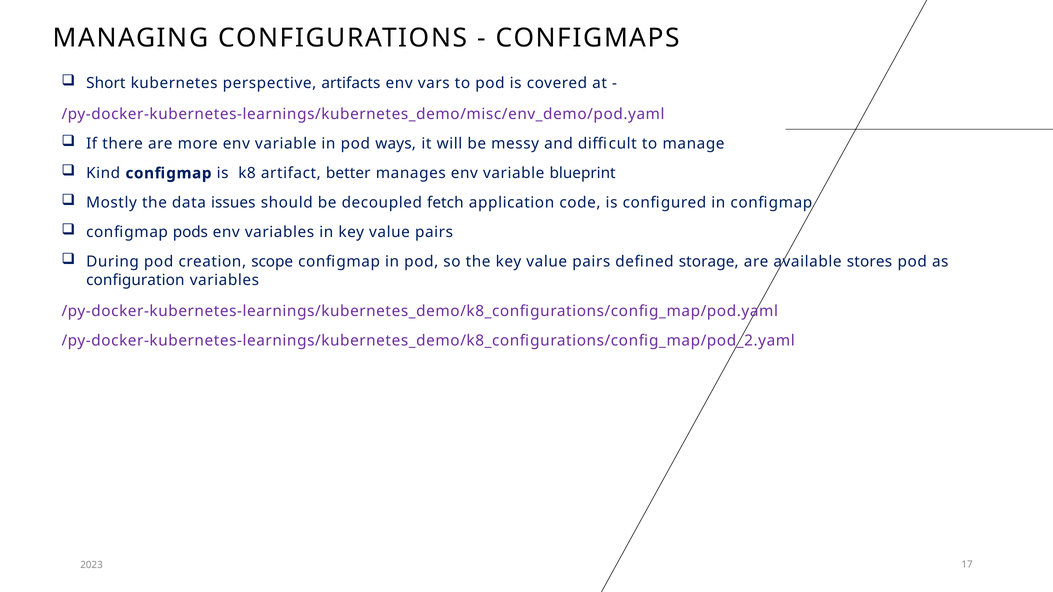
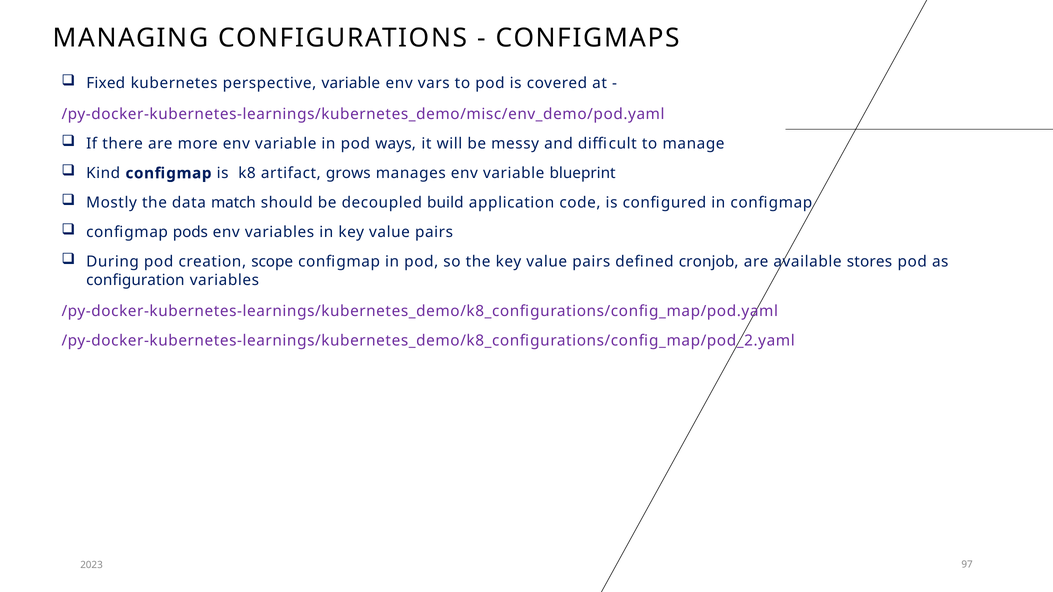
Short: Short -> Fixed
perspective artifacts: artifacts -> variable
better: better -> grows
issues: issues -> match
fetch: fetch -> build
storage: storage -> cronjob
17: 17 -> 97
